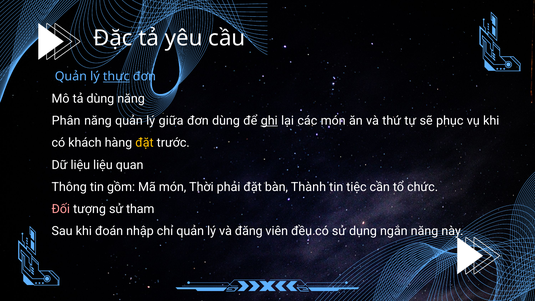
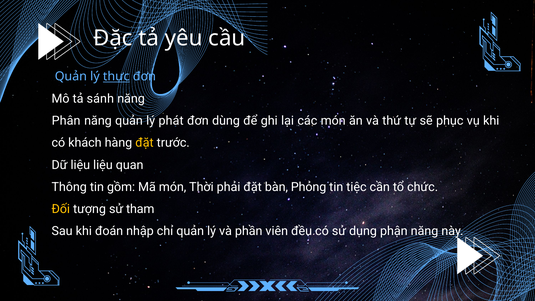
tả dùng: dùng -> sánh
giữa: giữa -> phát
ghi underline: present -> none
Thành: Thành -> Phỏng
Đối colour: pink -> yellow
đăng: đăng -> phần
ngắn: ngắn -> phận
